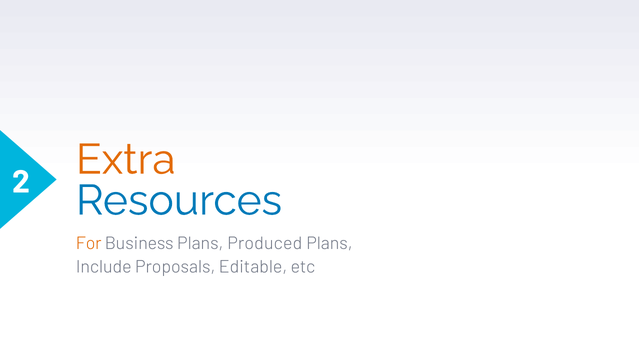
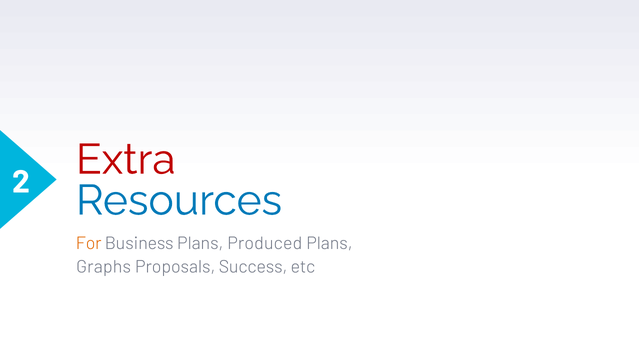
Extra colour: orange -> red
Include: Include -> Graphs
Editable: Editable -> Success
